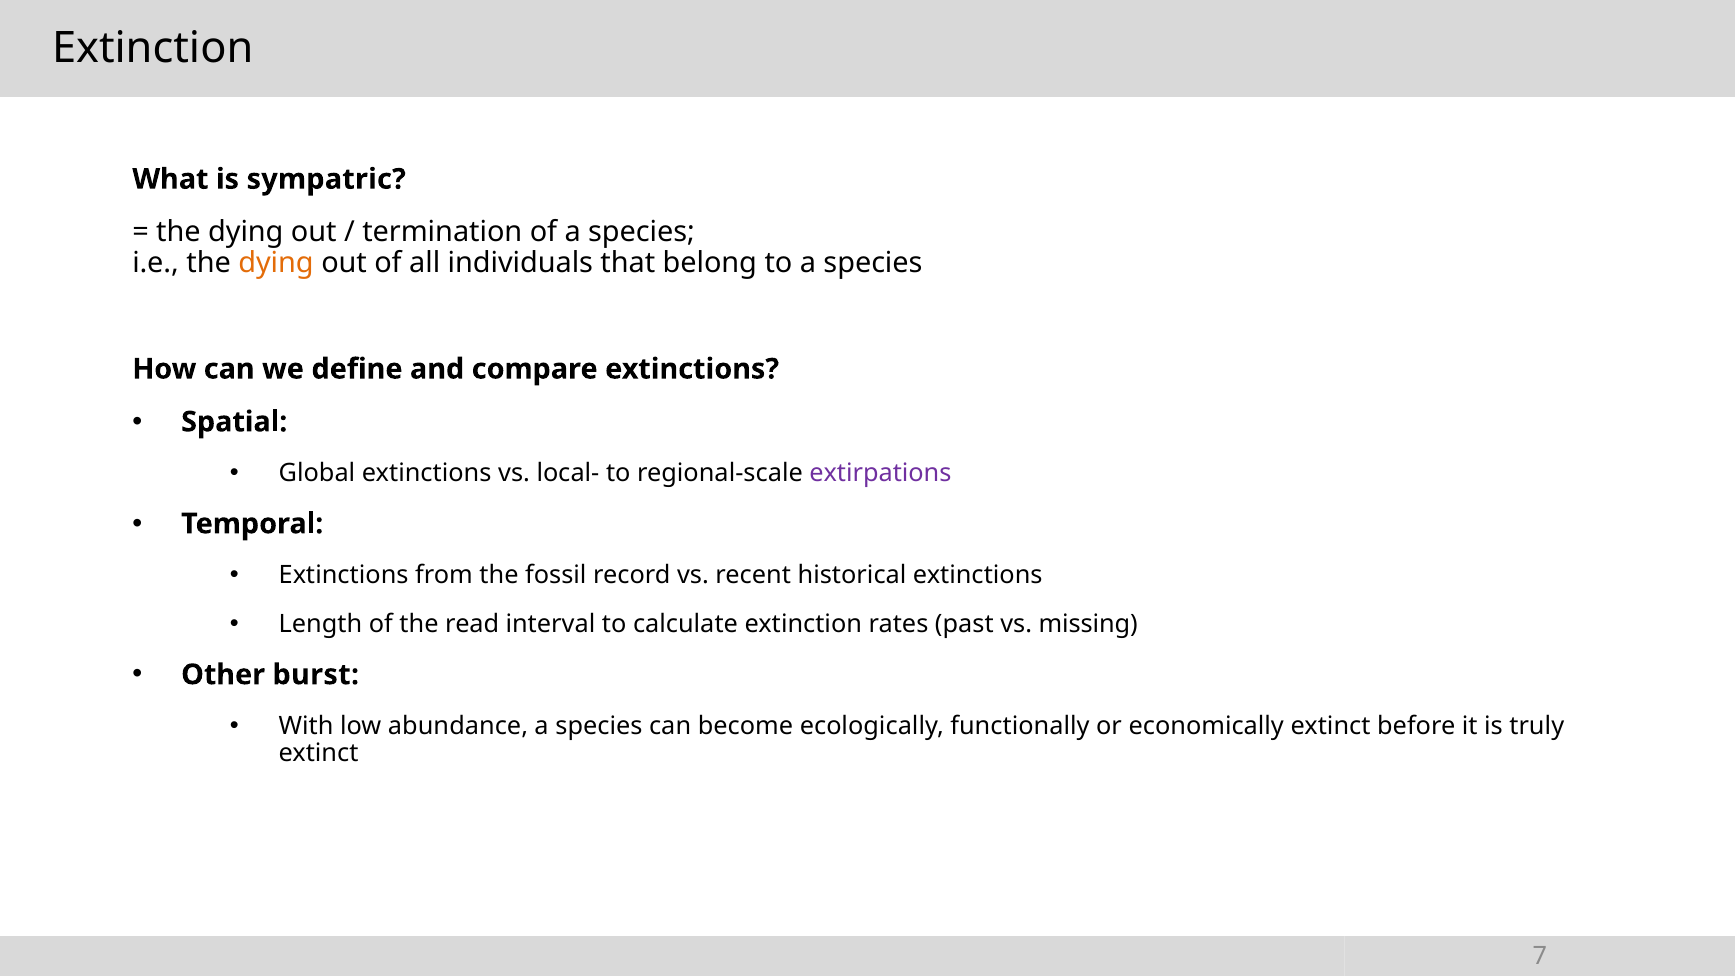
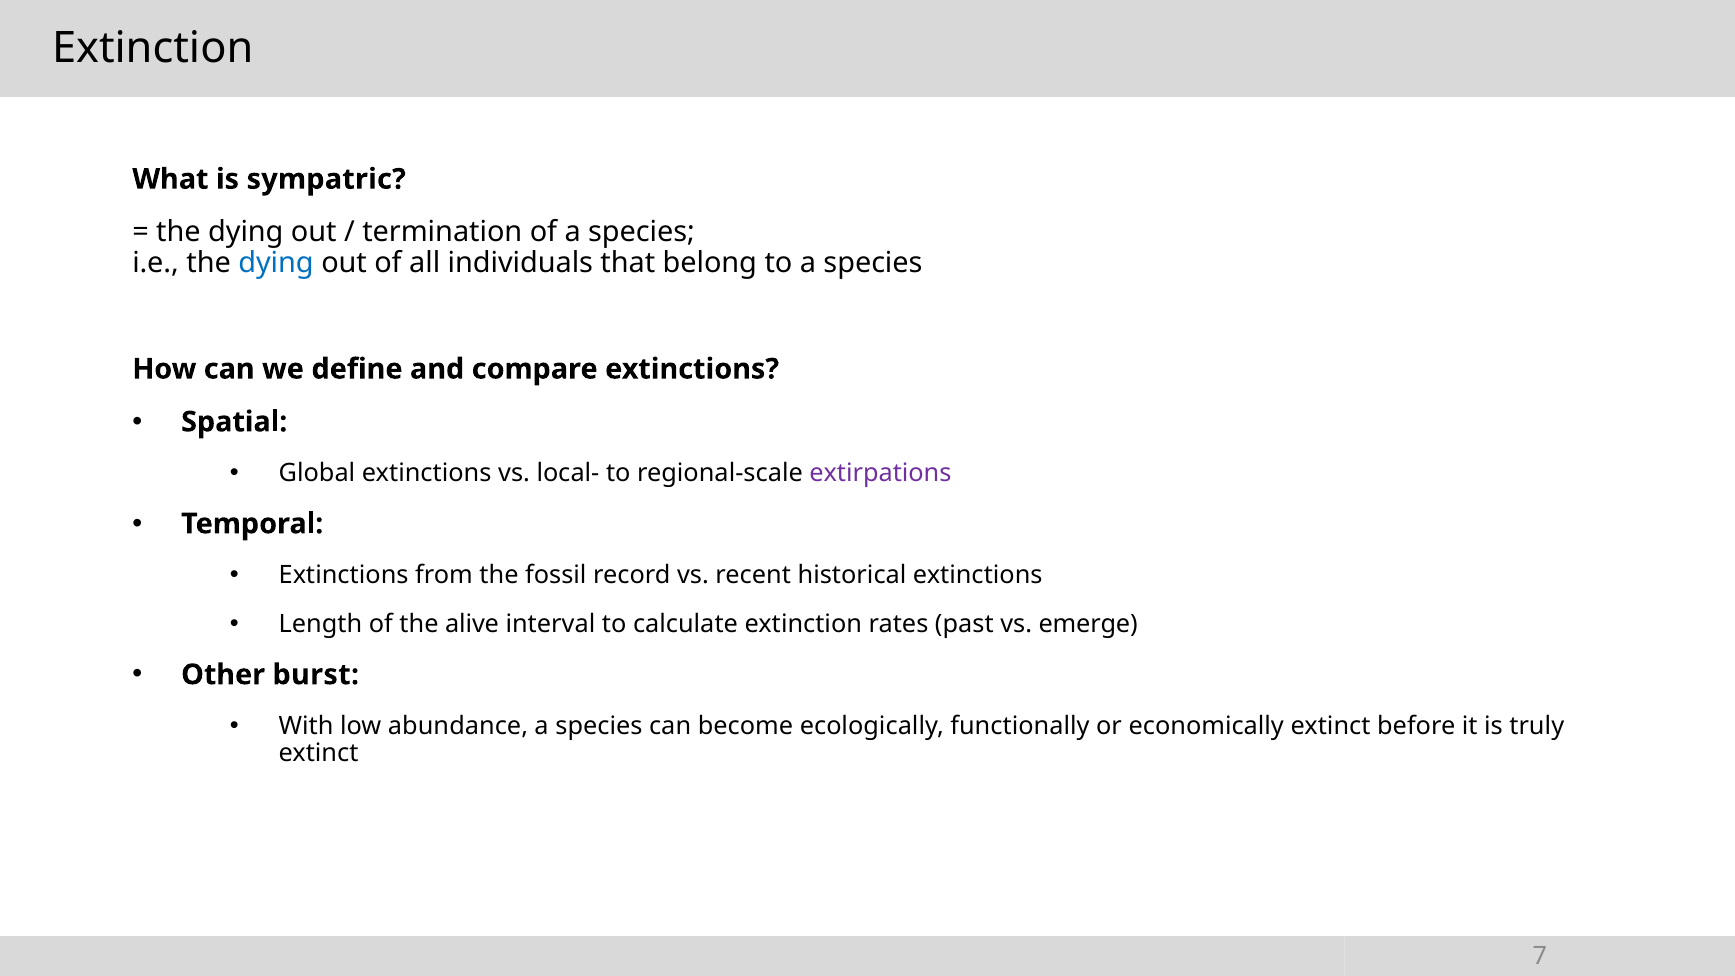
dying at (276, 263) colour: orange -> blue
read: read -> alive
missing: missing -> emerge
